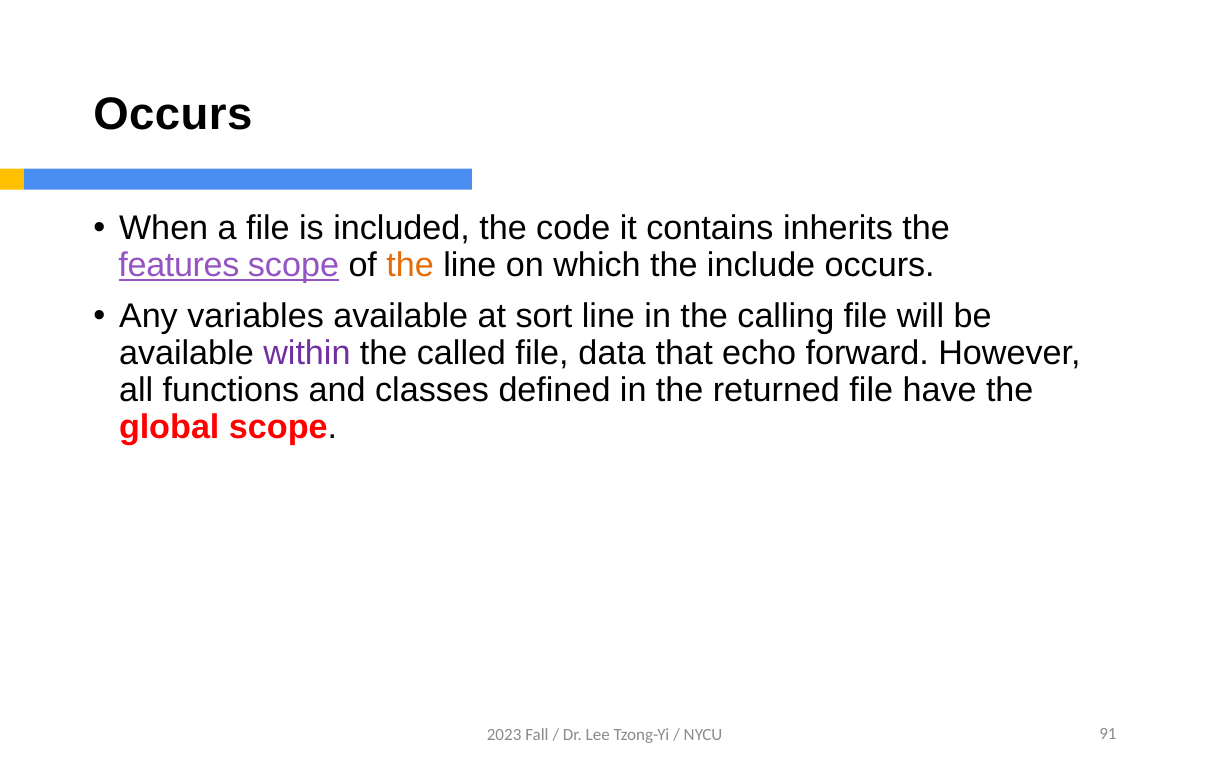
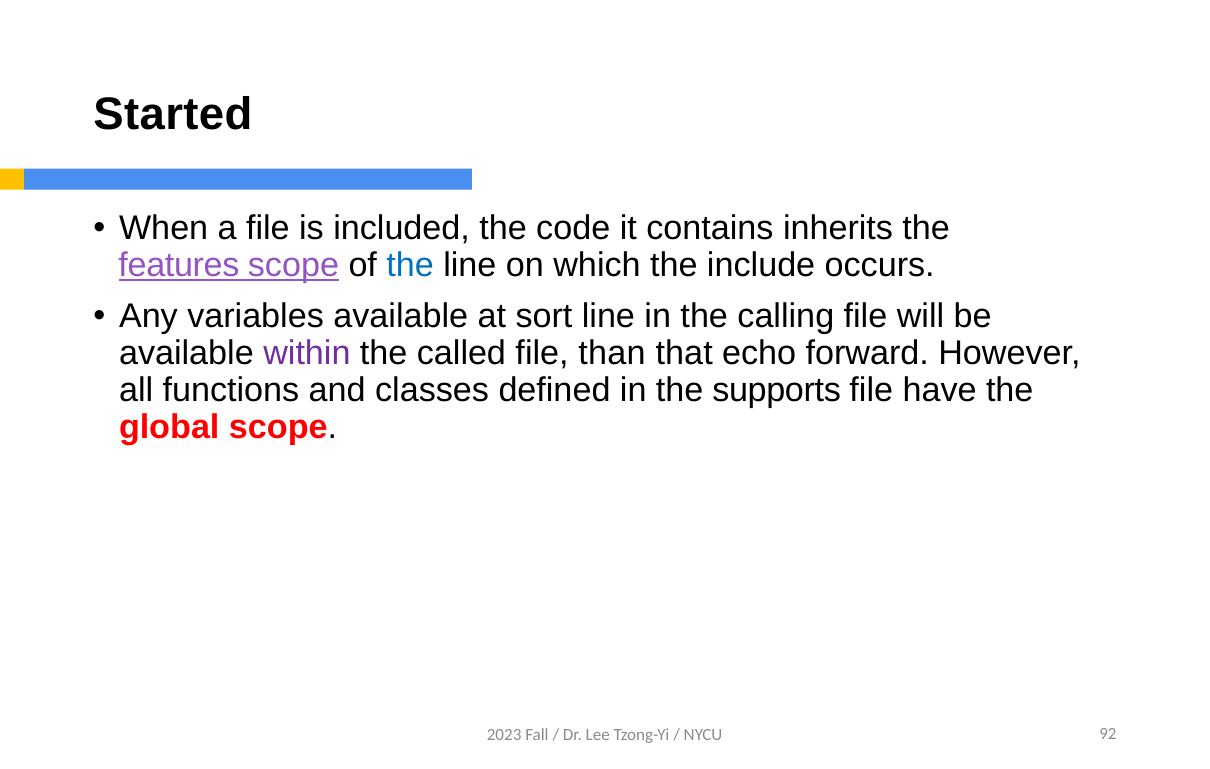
Occurs at (173, 115): Occurs -> Started
the at (410, 265) colour: orange -> blue
data: data -> than
returned: returned -> supports
91: 91 -> 92
